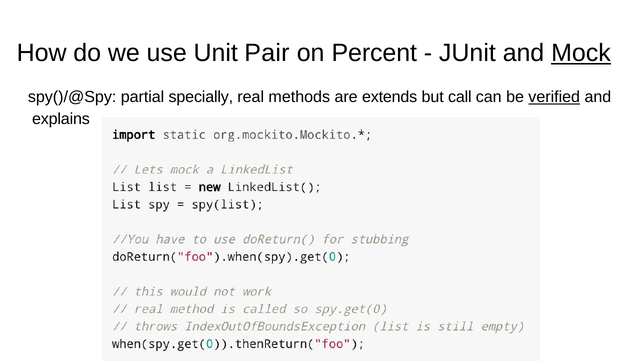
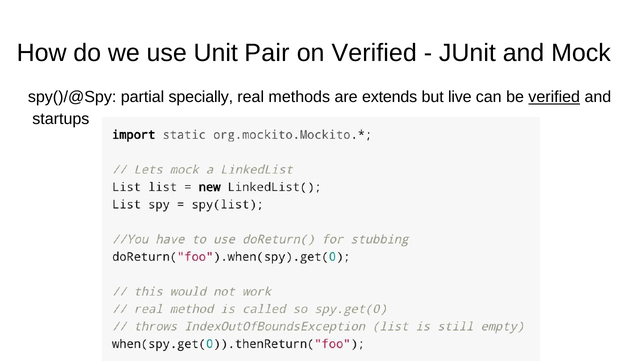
on Percent: Percent -> Verified
Mock underline: present -> none
call: call -> live
explains: explains -> startups
